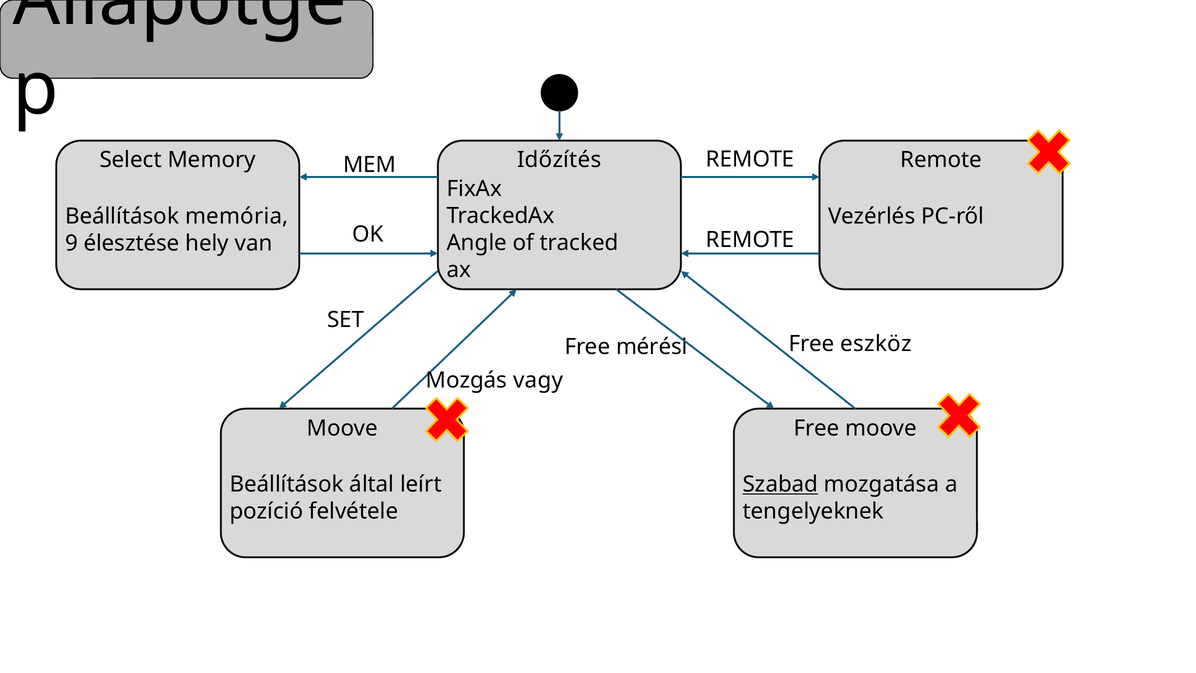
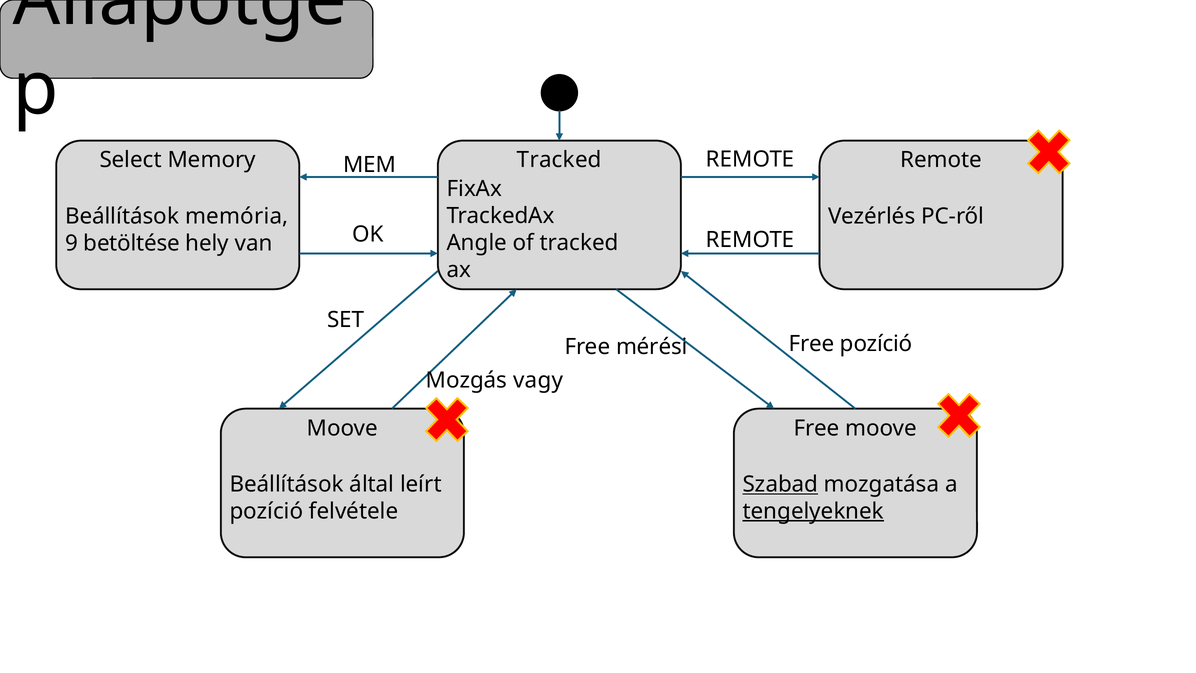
Időzítés at (559, 160): Időzítés -> Tracked
élesztése: élesztése -> betöltése
Free eszköz: eszköz -> pozíció
tengelyeknek underline: none -> present
